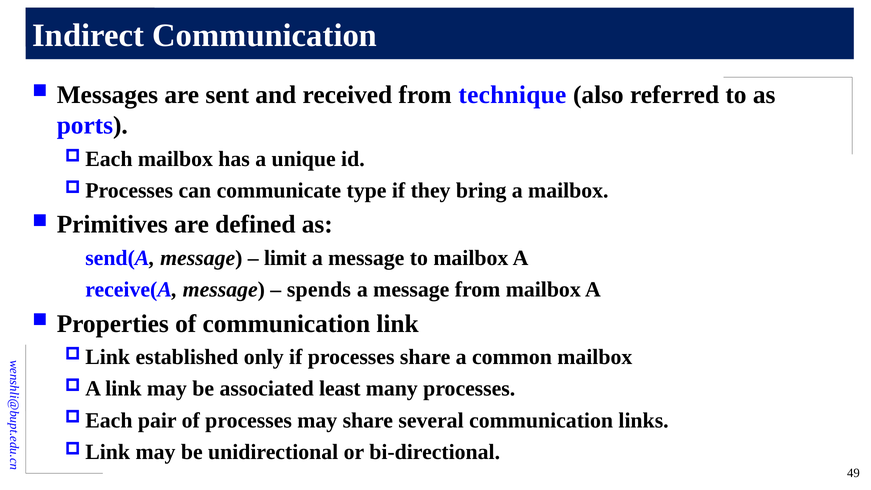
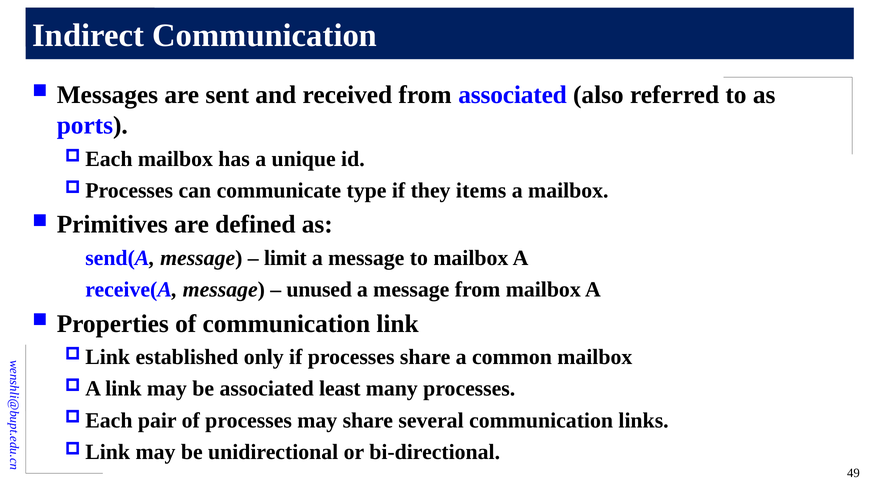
from technique: technique -> associated
bring: bring -> items
spends: spends -> unused
